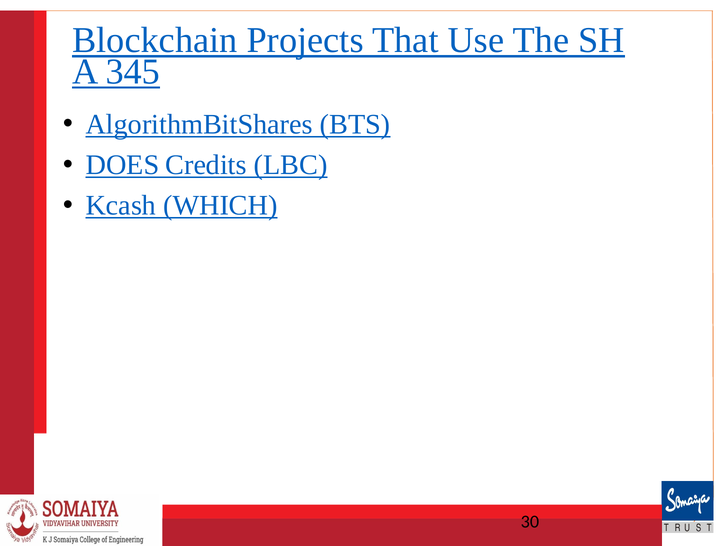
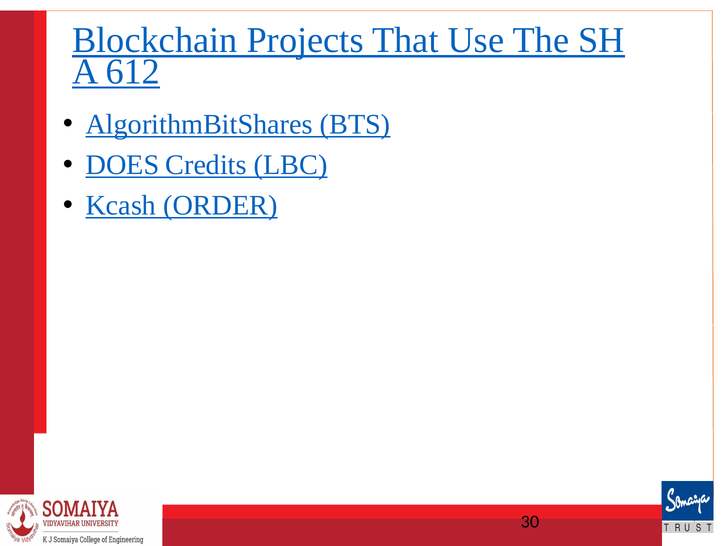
345: 345 -> 612
WHICH: WHICH -> ORDER
